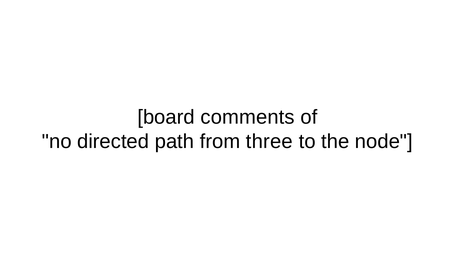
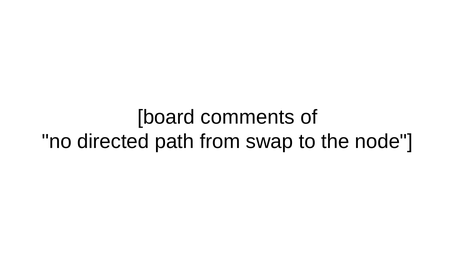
three: three -> swap
